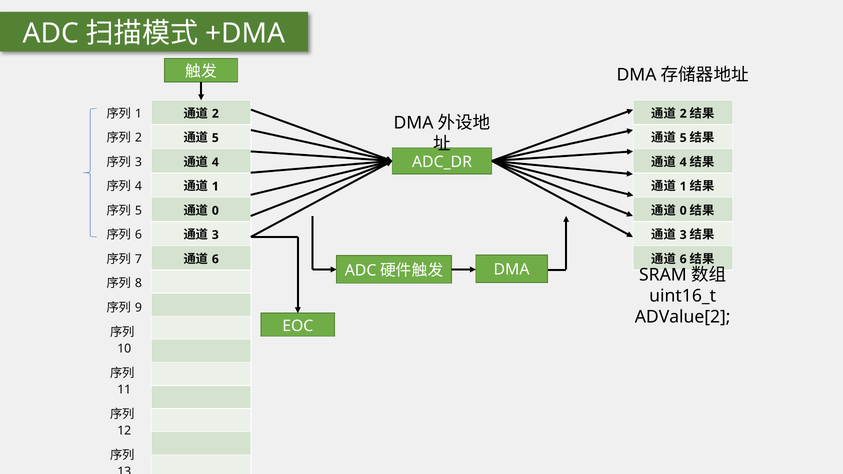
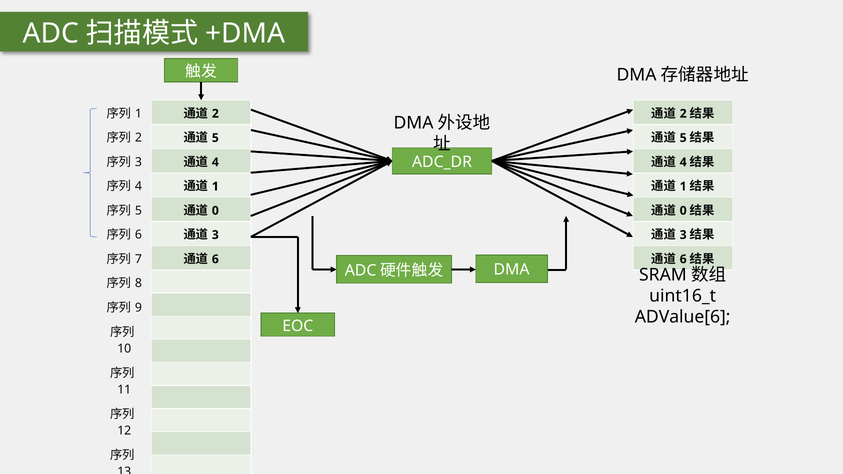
ADValue[2: ADValue[2 -> ADValue[6
